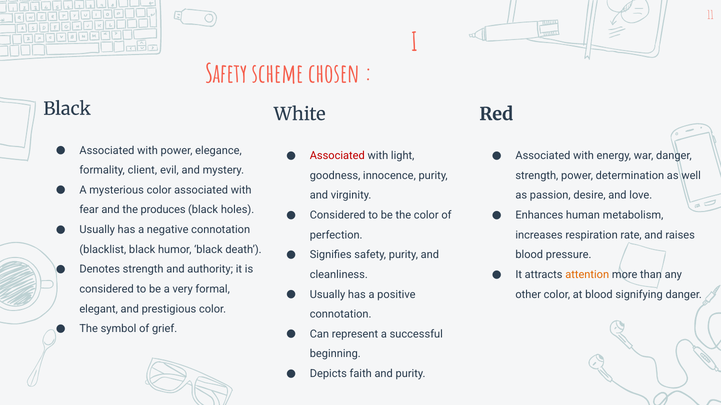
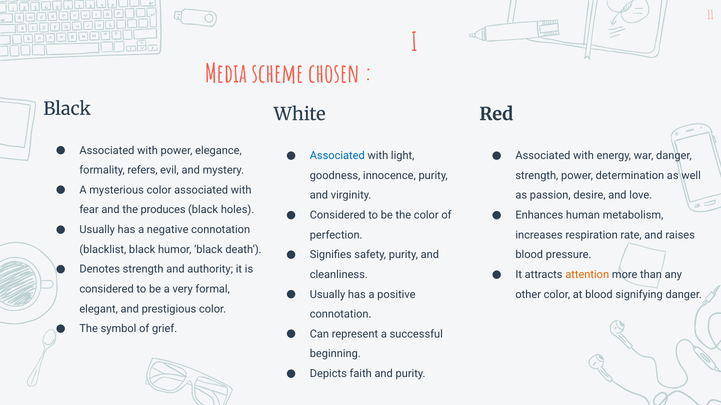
Safety at (226, 74): Safety -> Media
Associated at (337, 156) colour: red -> blue
client: client -> refers
